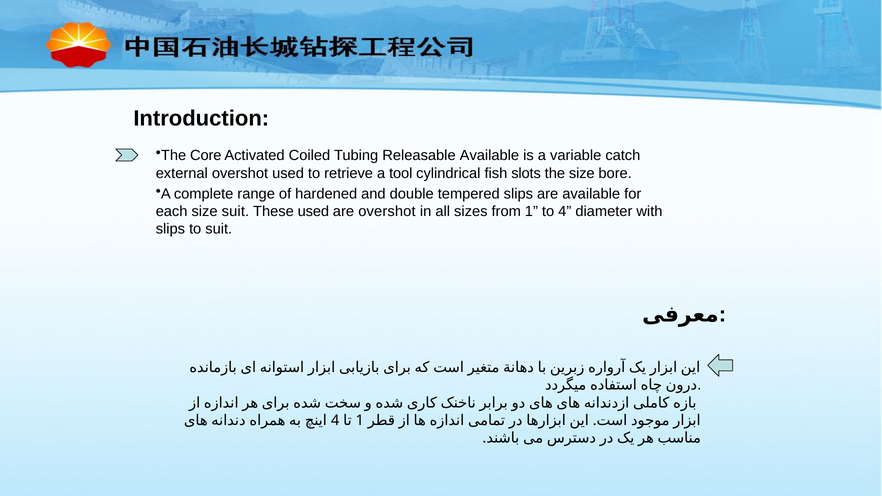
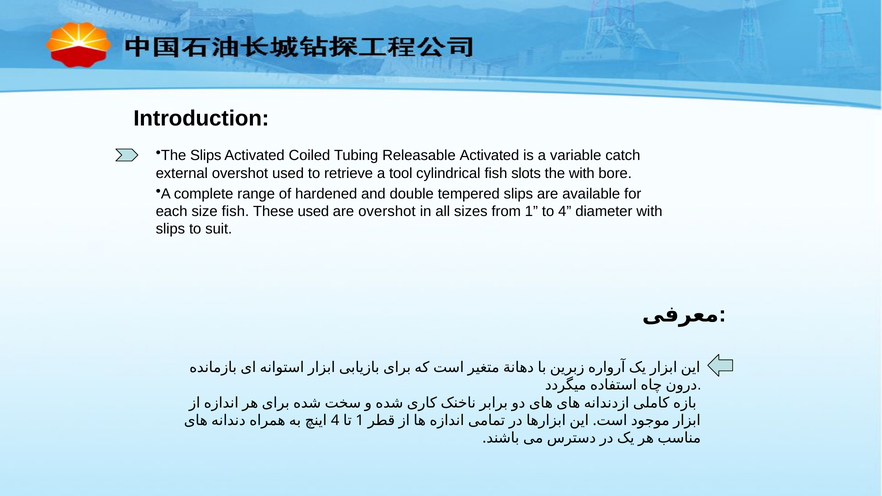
The Core: Core -> Slips
Releasable Available: Available -> Activated
the size: size -> with
size suit: suit -> fish
